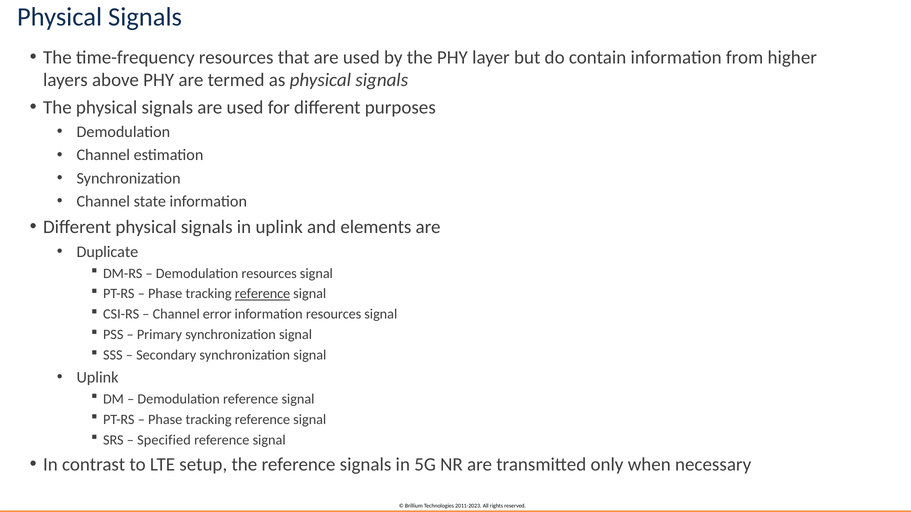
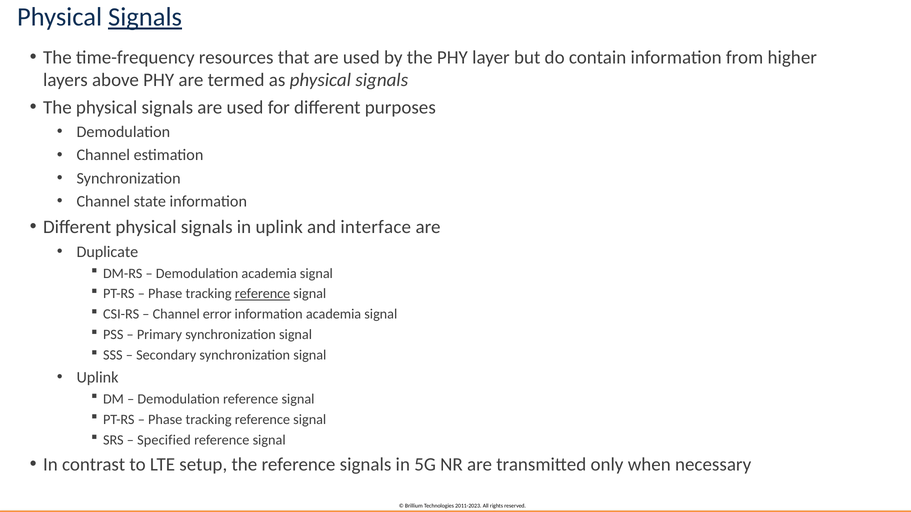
Signals at (145, 17) underline: none -> present
elements: elements -> interface
Demodulation resources: resources -> academia
information resources: resources -> academia
